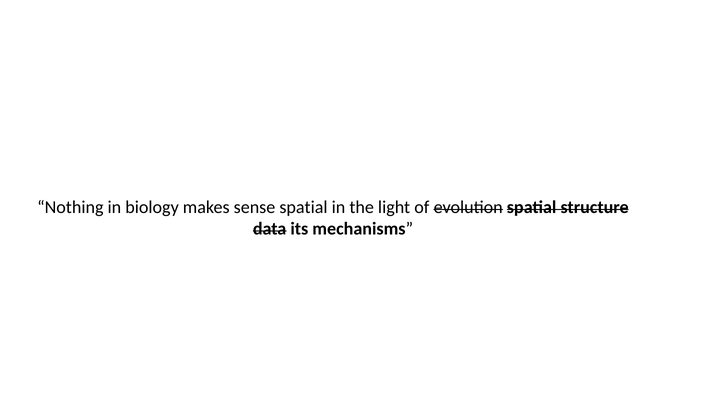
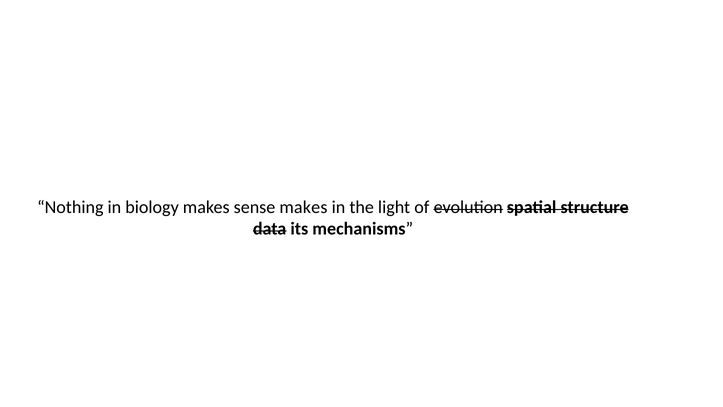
sense spatial: spatial -> makes
